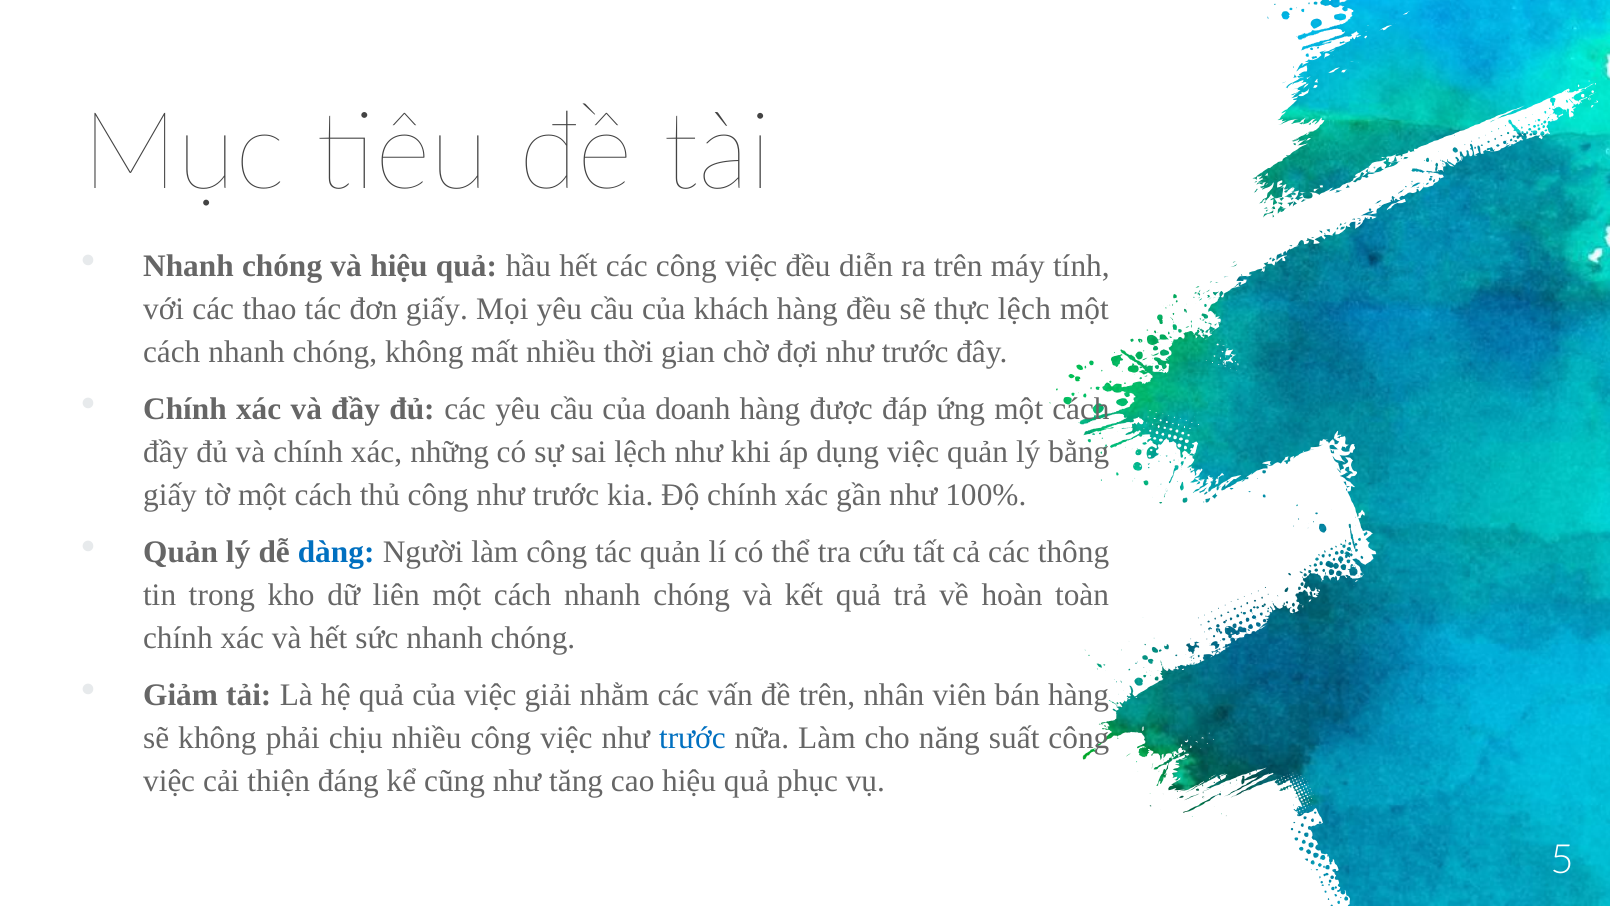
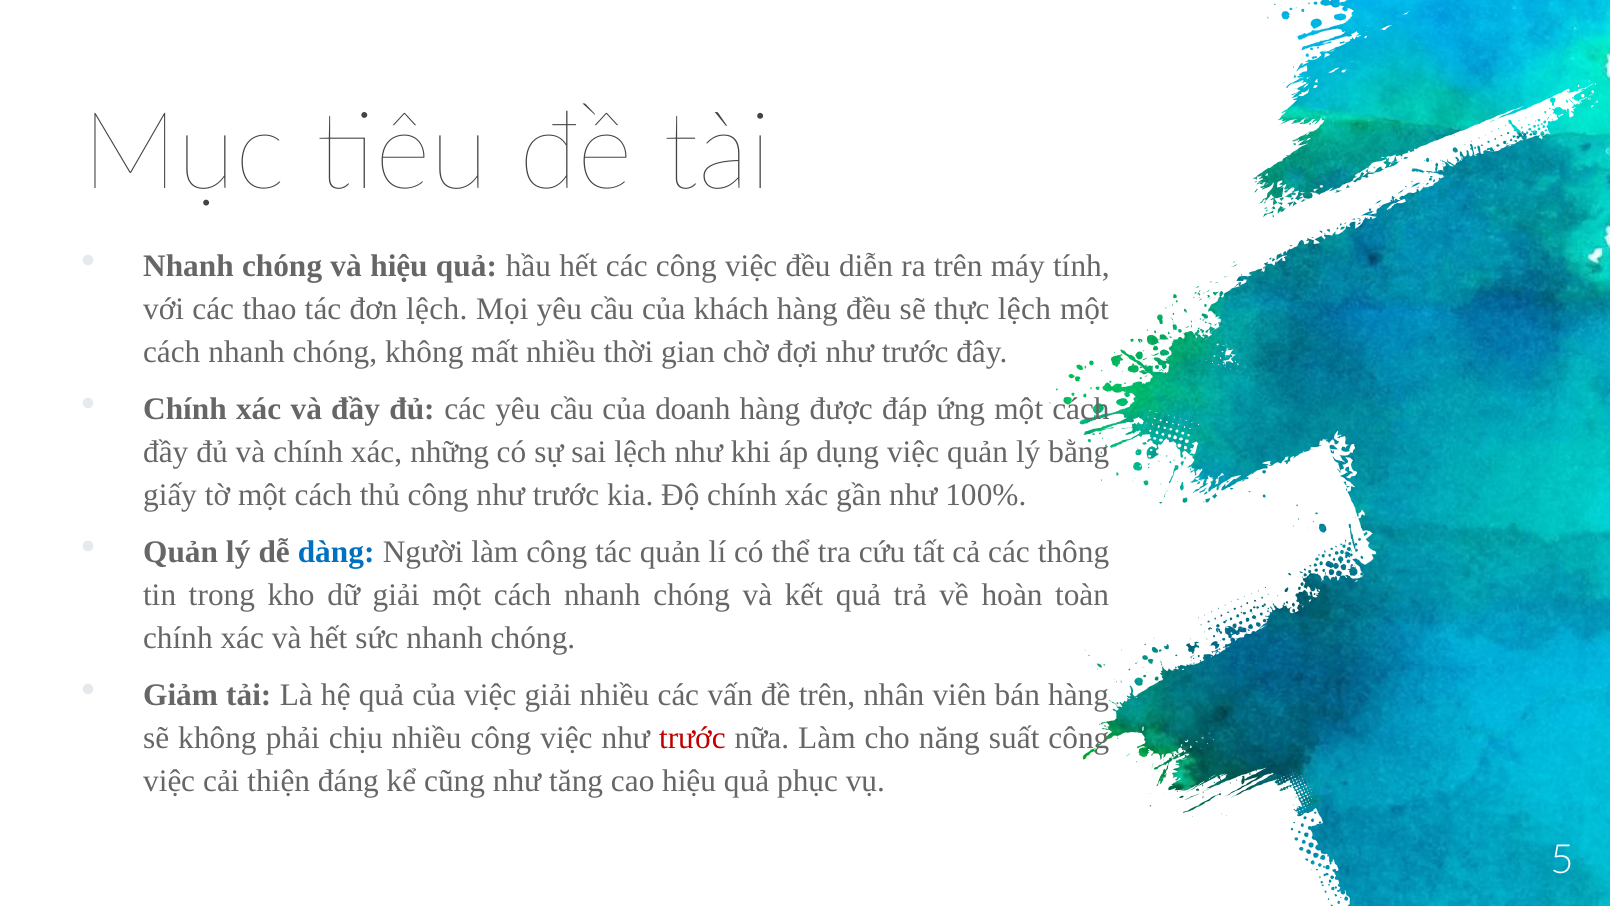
đơn giấy: giấy -> lệch
dữ liên: liên -> giải
giải nhằm: nhằm -> nhiều
trước at (692, 738) colour: blue -> red
